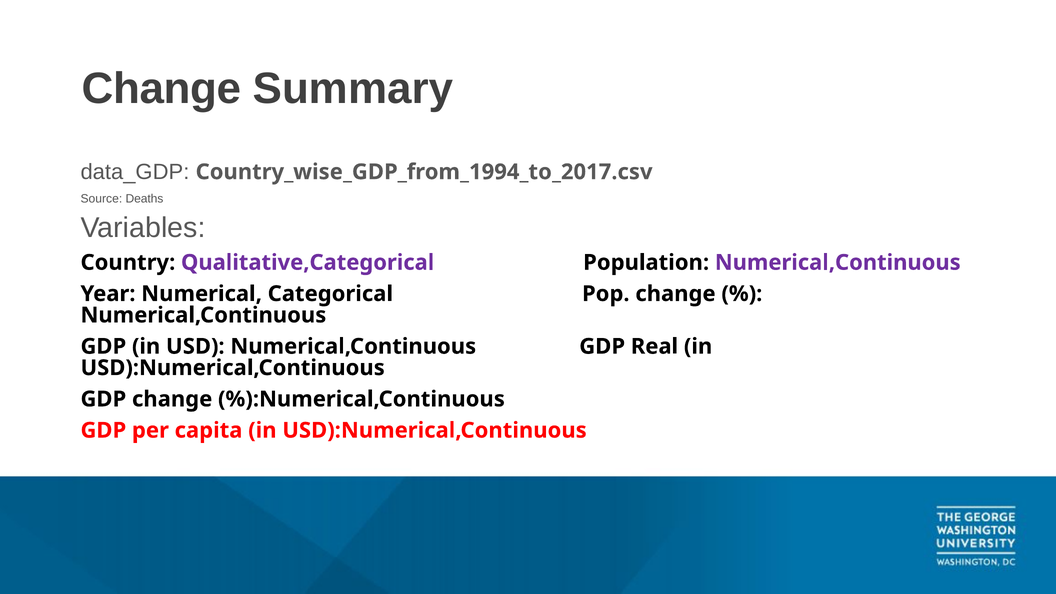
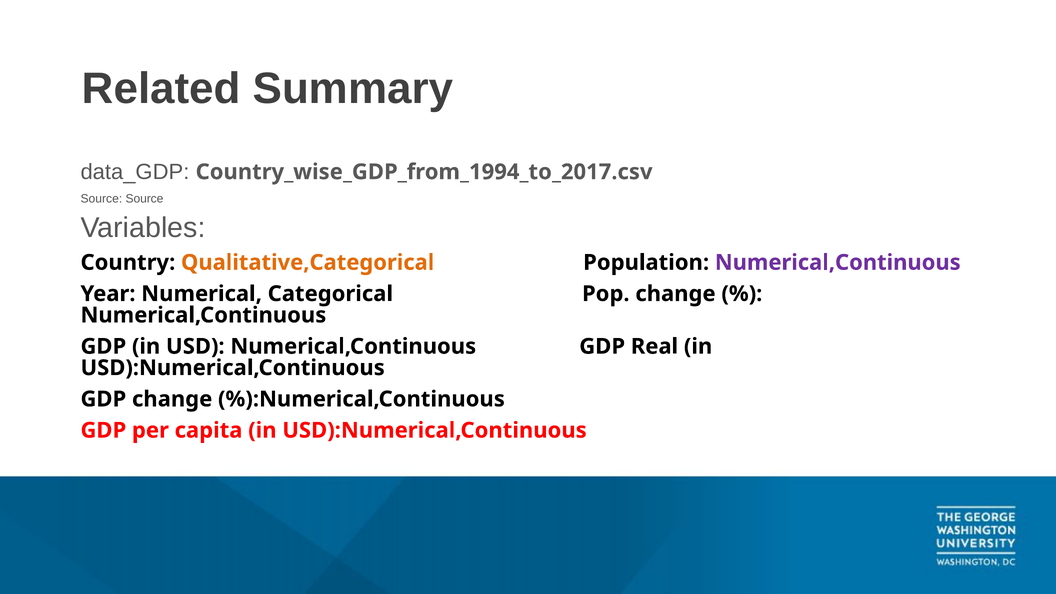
Change at (161, 89): Change -> Related
Source Deaths: Deaths -> Source
Qualitative,Categorical colour: purple -> orange
